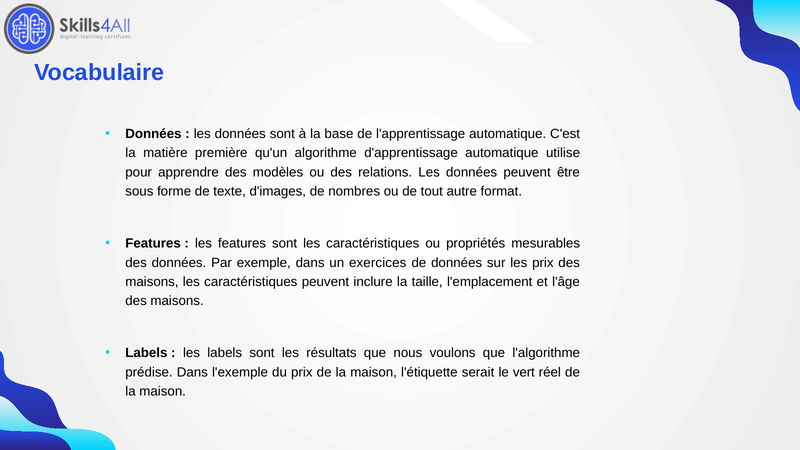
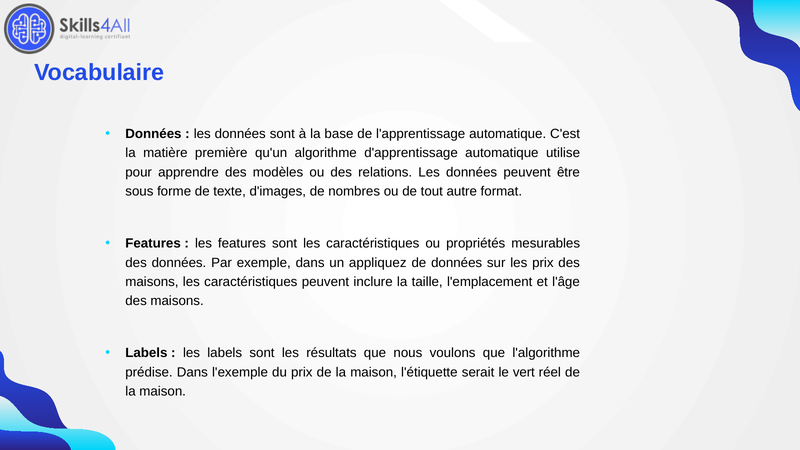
exercices: exercices -> appliquez
